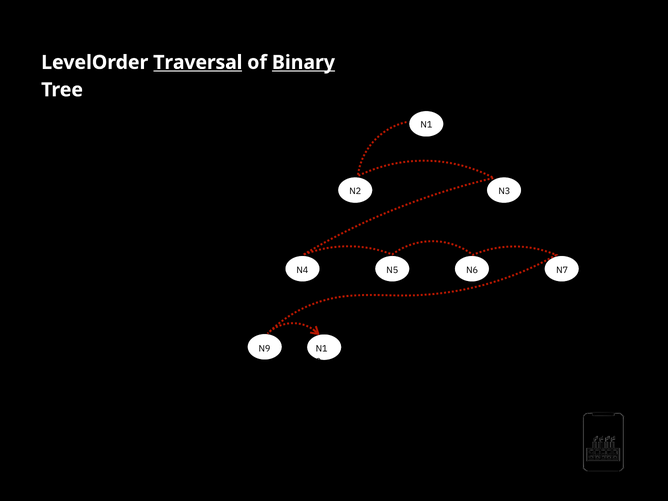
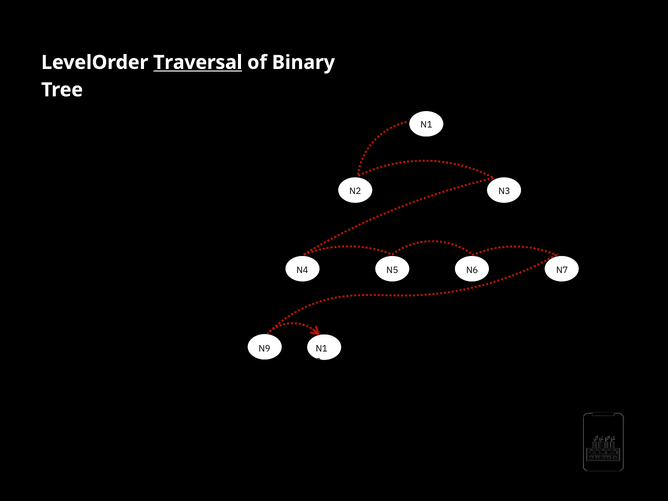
Binary underline: present -> none
